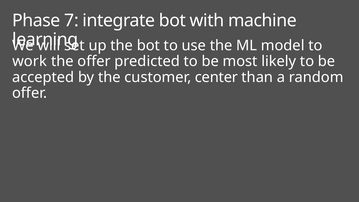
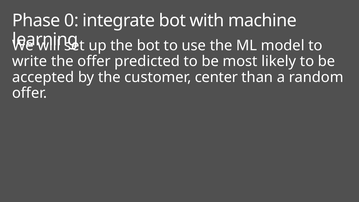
7: 7 -> 0
work: work -> write
